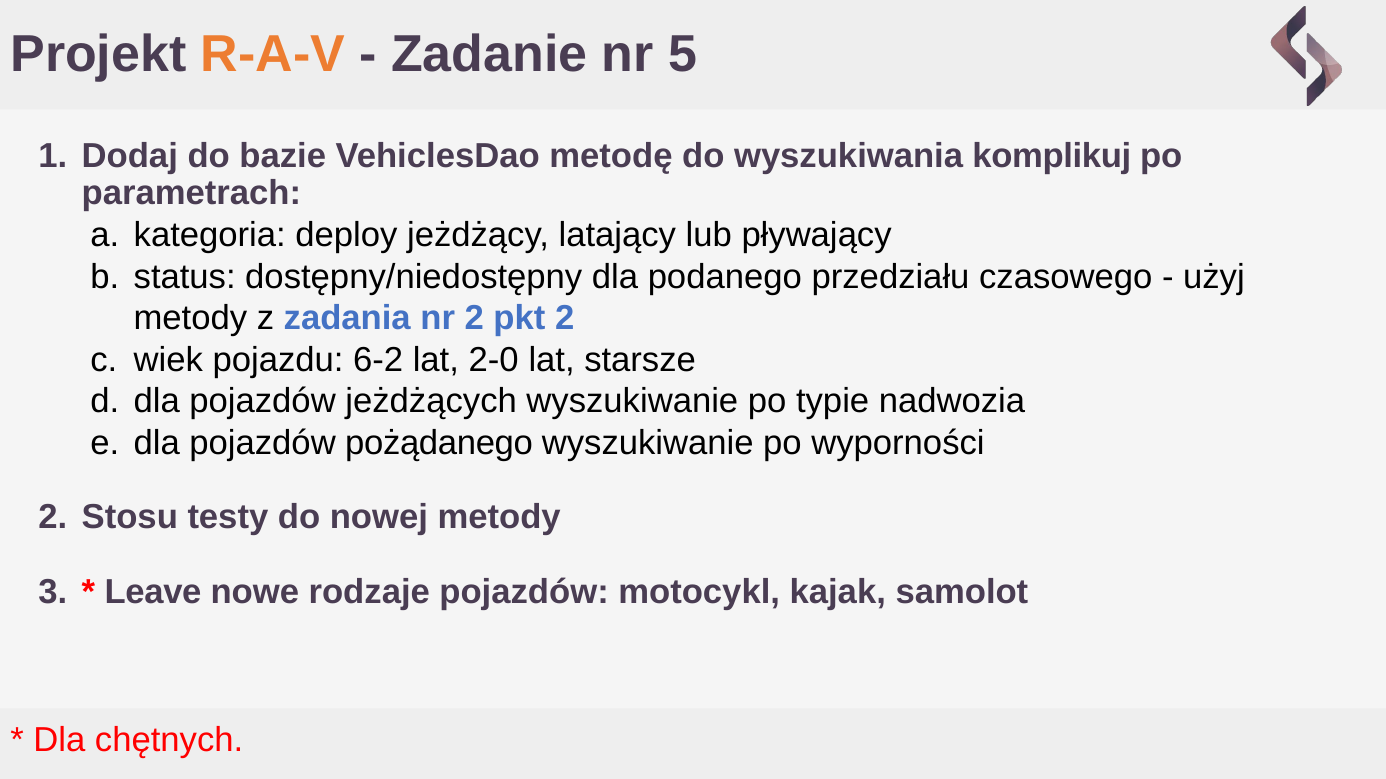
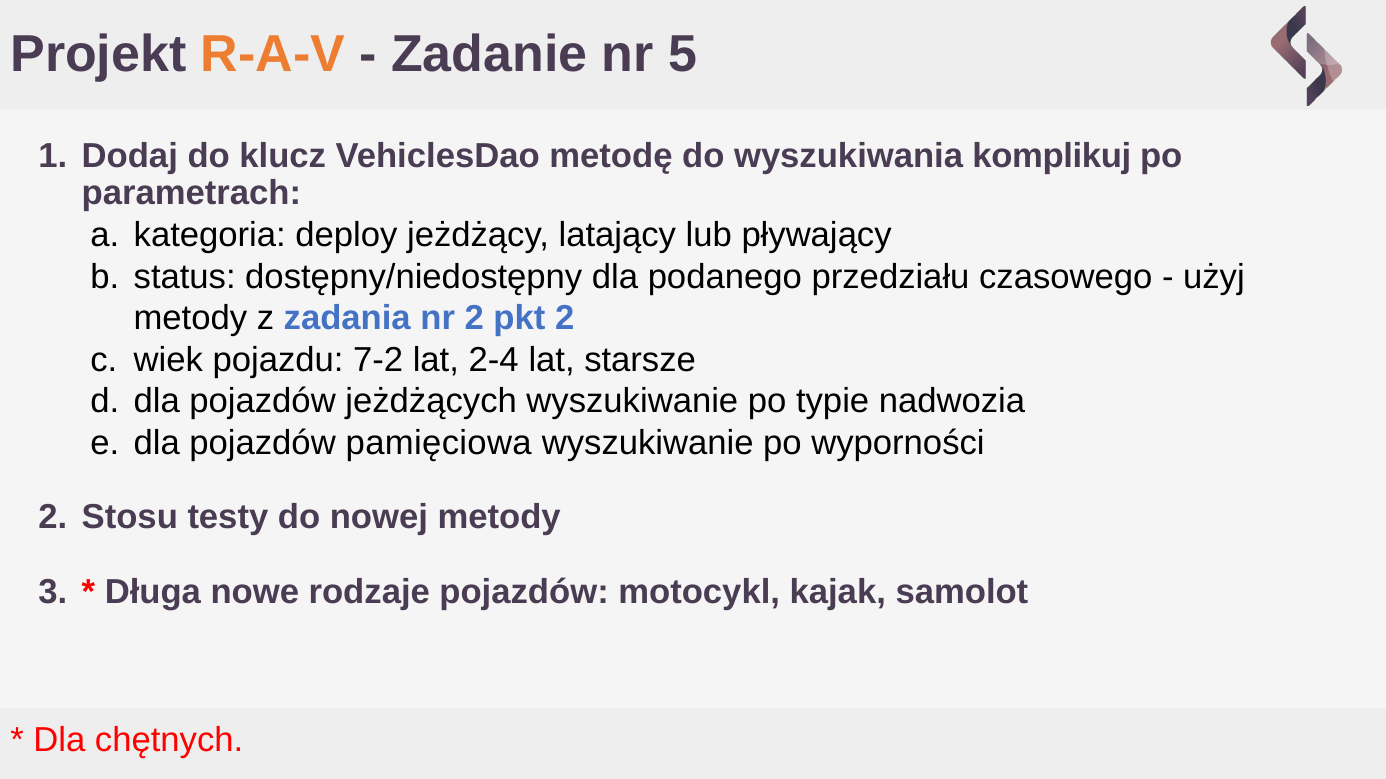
bazie: bazie -> klucz
6-2: 6-2 -> 7-2
2-0: 2-0 -> 2-4
pożądanego: pożądanego -> pamięciowa
Leave: Leave -> Długa
